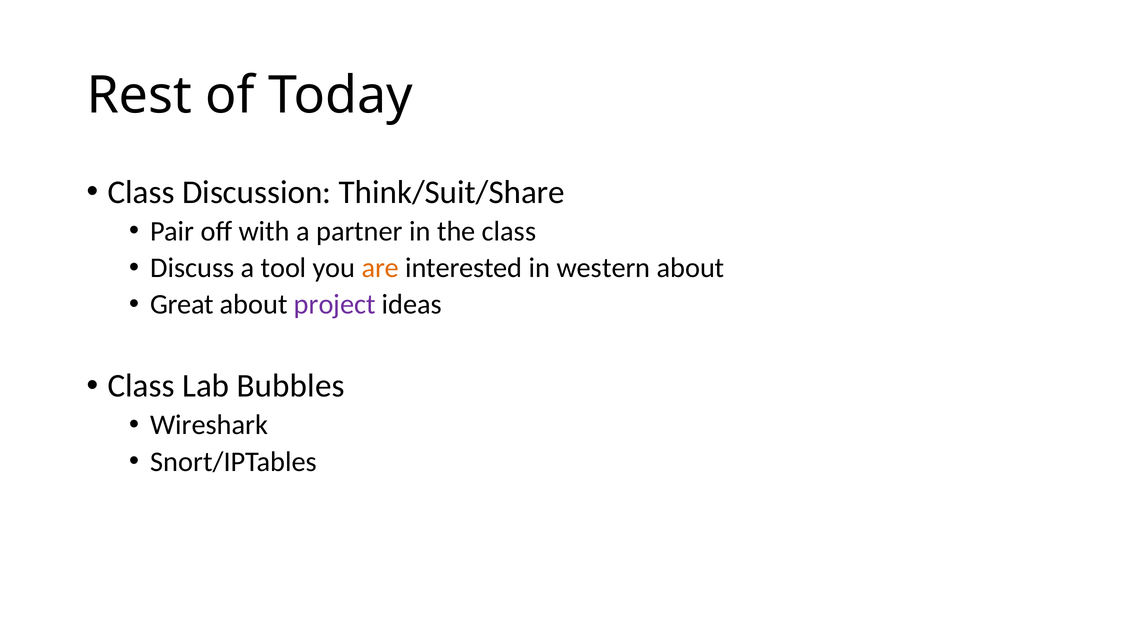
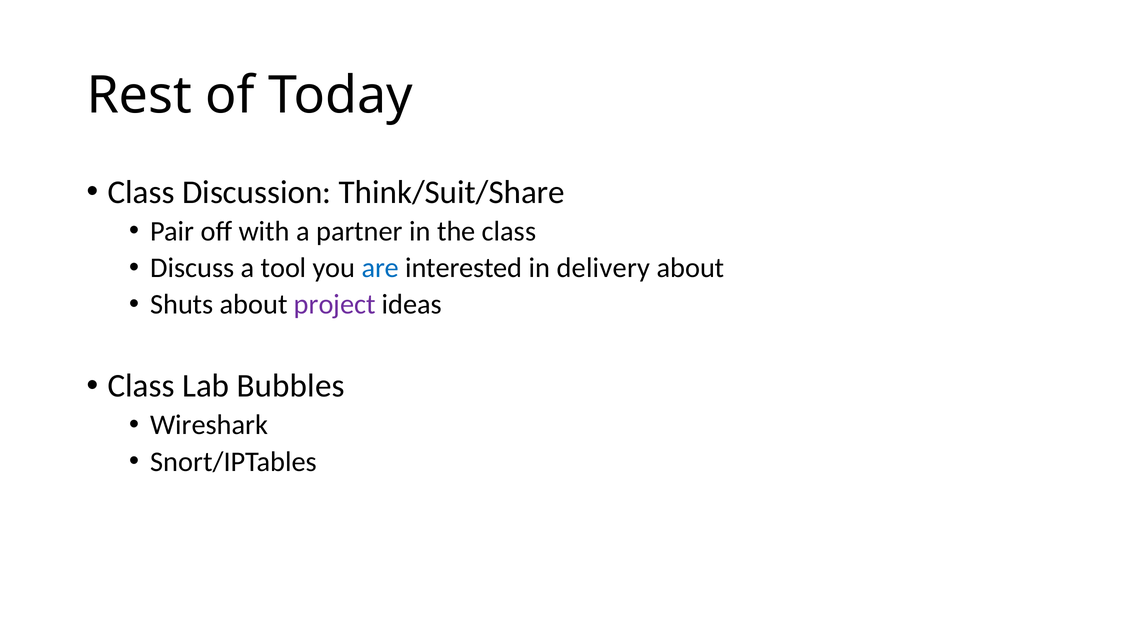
are colour: orange -> blue
western: western -> delivery
Great: Great -> Shuts
